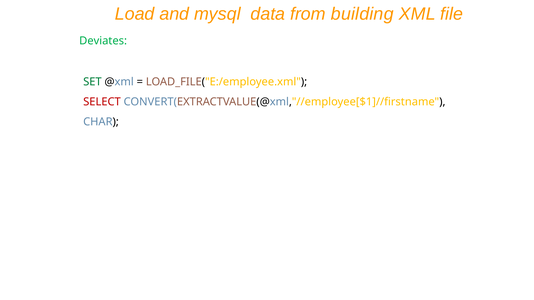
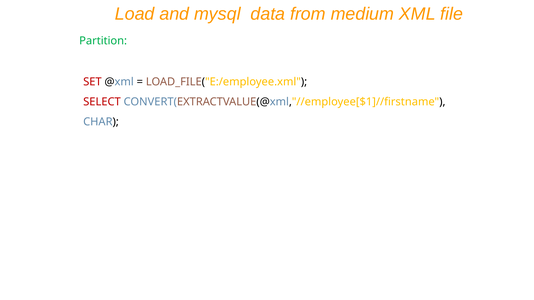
building: building -> medium
Deviates: Deviates -> Partition
SET colour: green -> red
